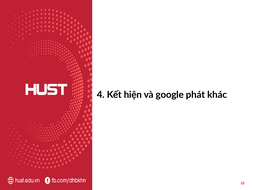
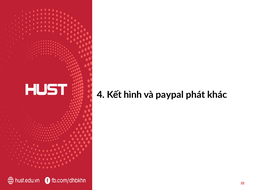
hiện: hiện -> hình
google: google -> paypal
